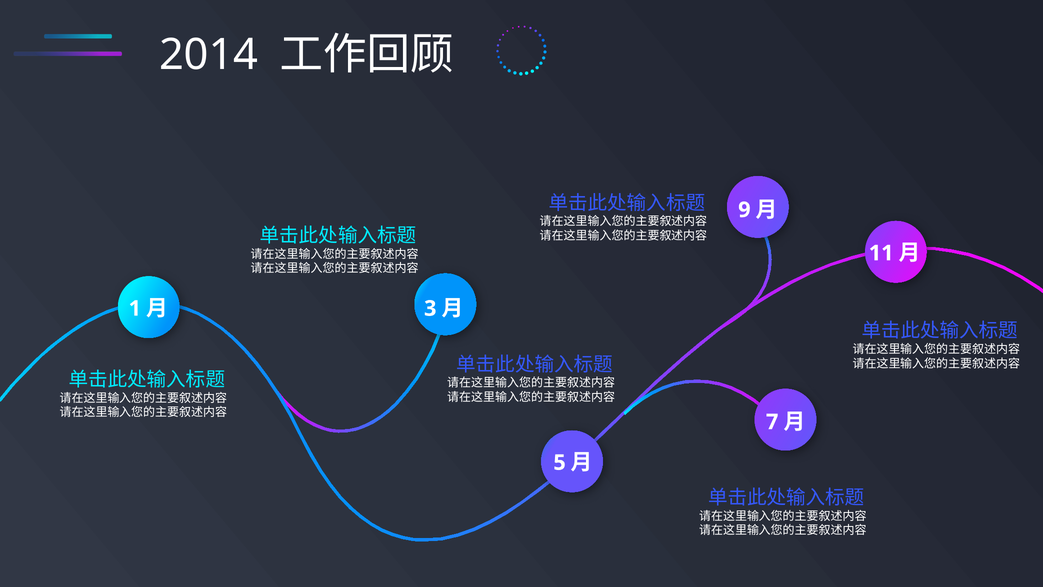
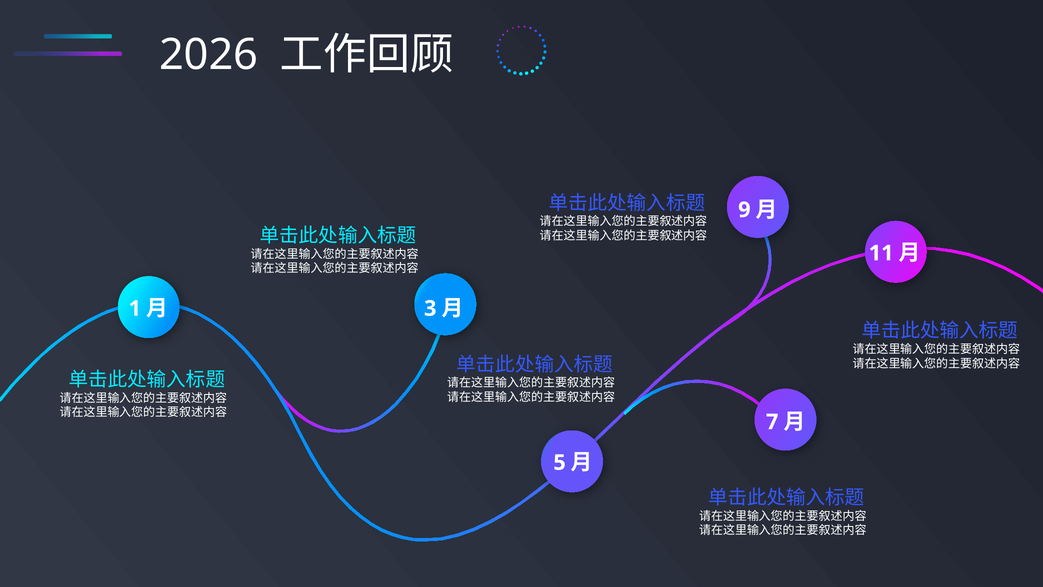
2014: 2014 -> 2026
